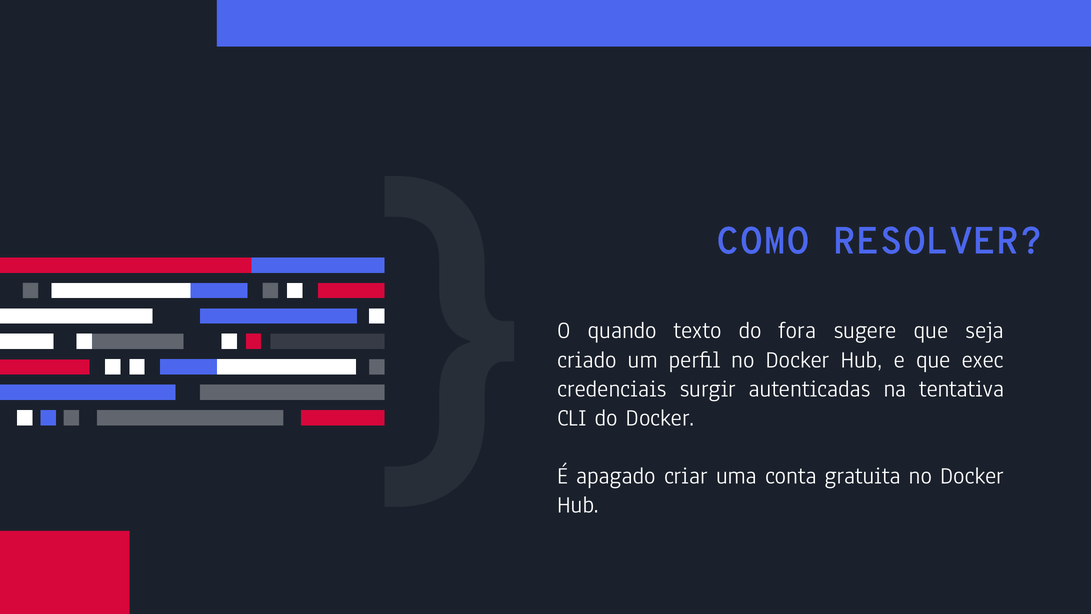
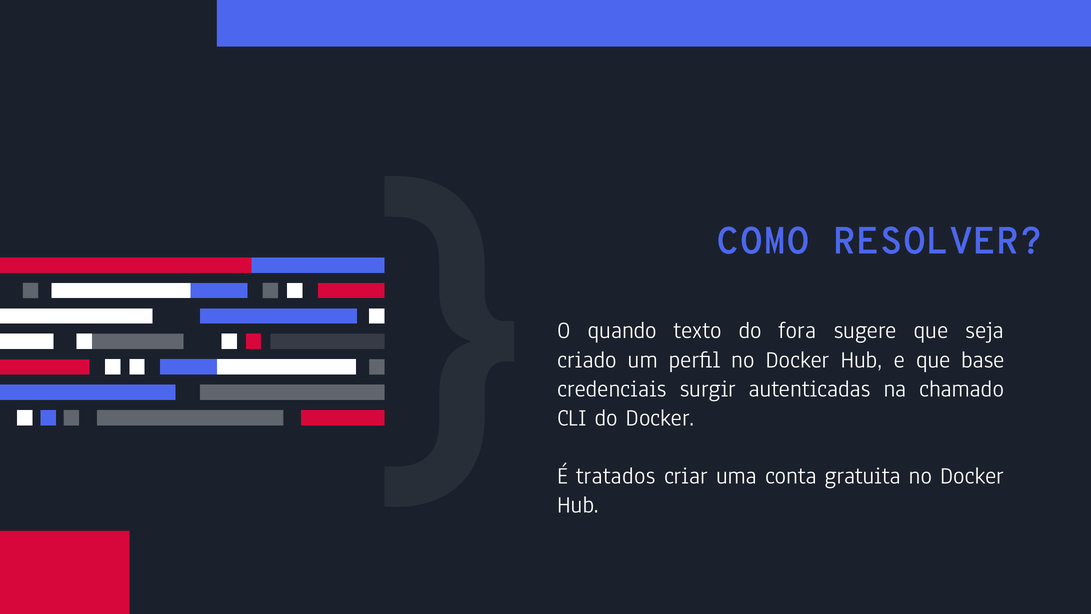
exec: exec -> base
tentativa: tentativa -> chamado
apagado: apagado -> tratados
